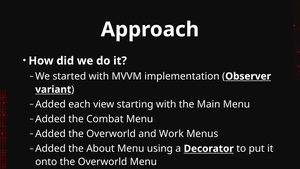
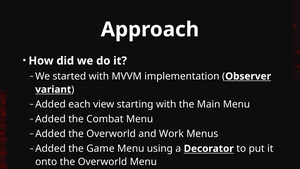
About: About -> Game
